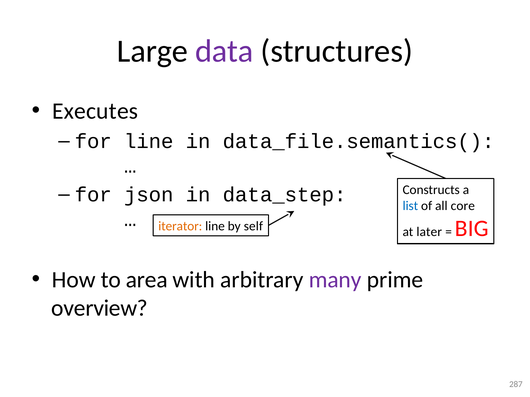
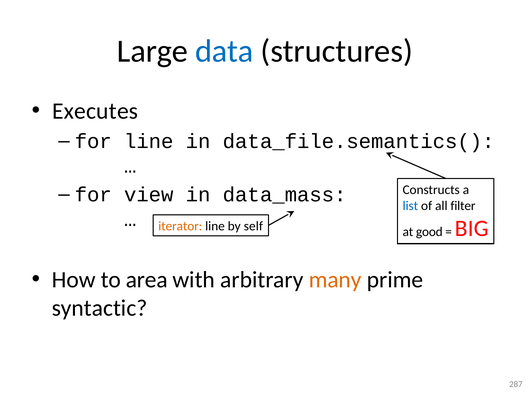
data colour: purple -> blue
json: json -> view
data_step: data_step -> data_mass
core: core -> filter
later: later -> good
many colour: purple -> orange
overview: overview -> syntactic
